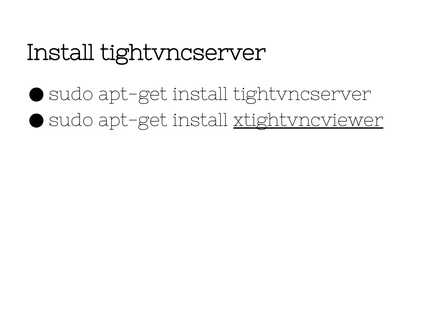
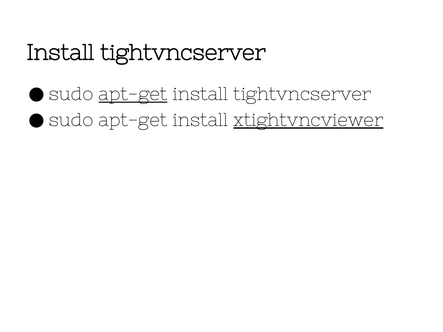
apt-get at (133, 94) underline: none -> present
